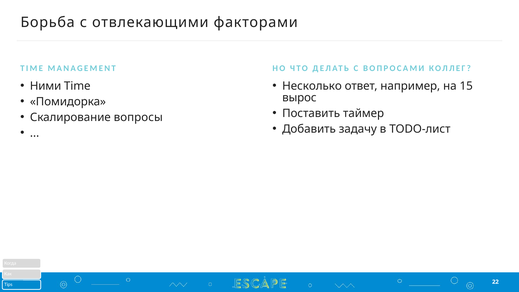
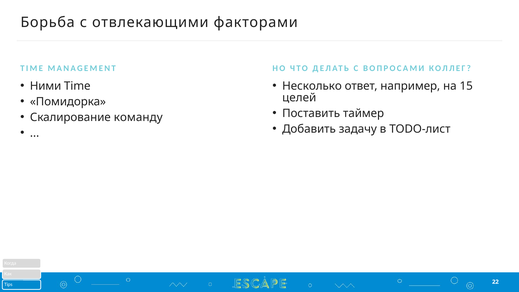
вырос: вырос -> целей
вопросы: вопросы -> команду
